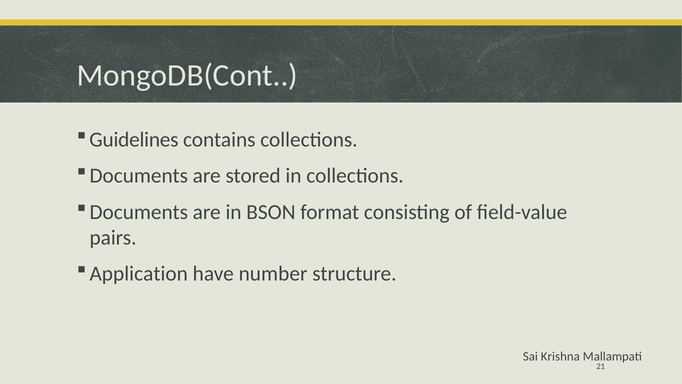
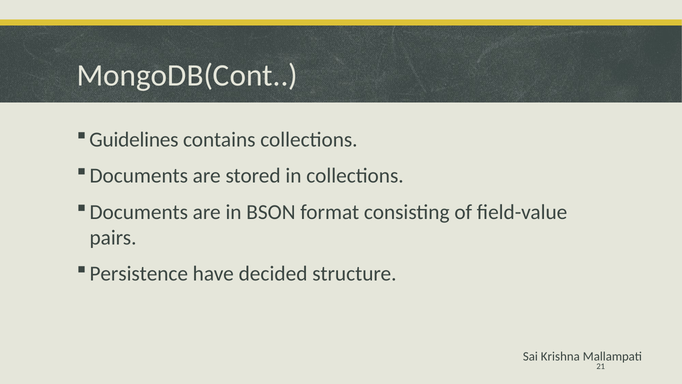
Application: Application -> Persistence
number: number -> decided
